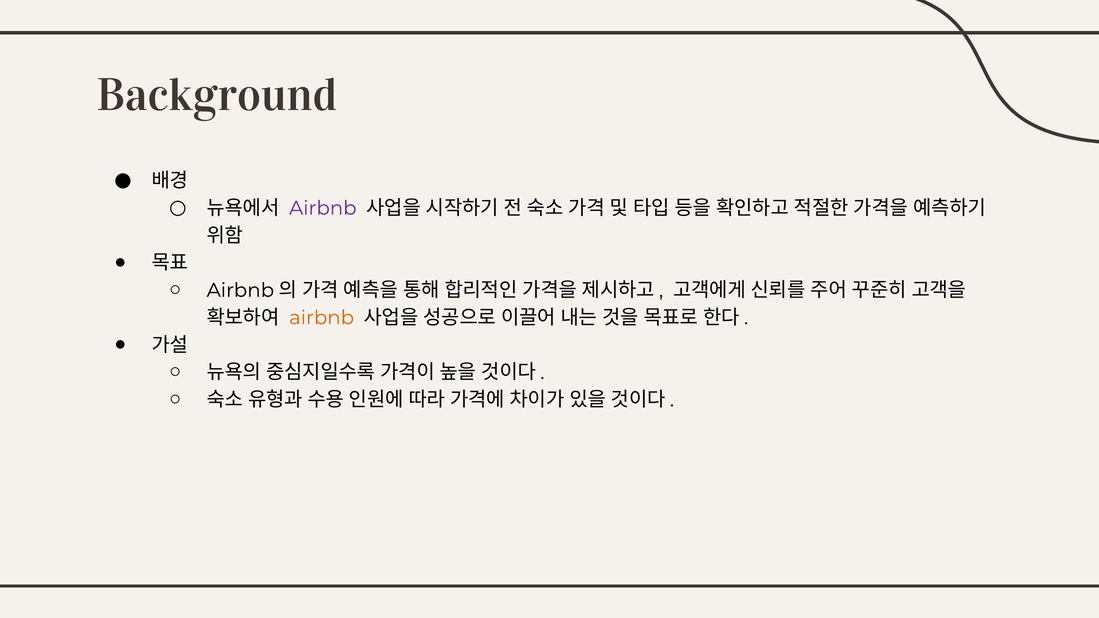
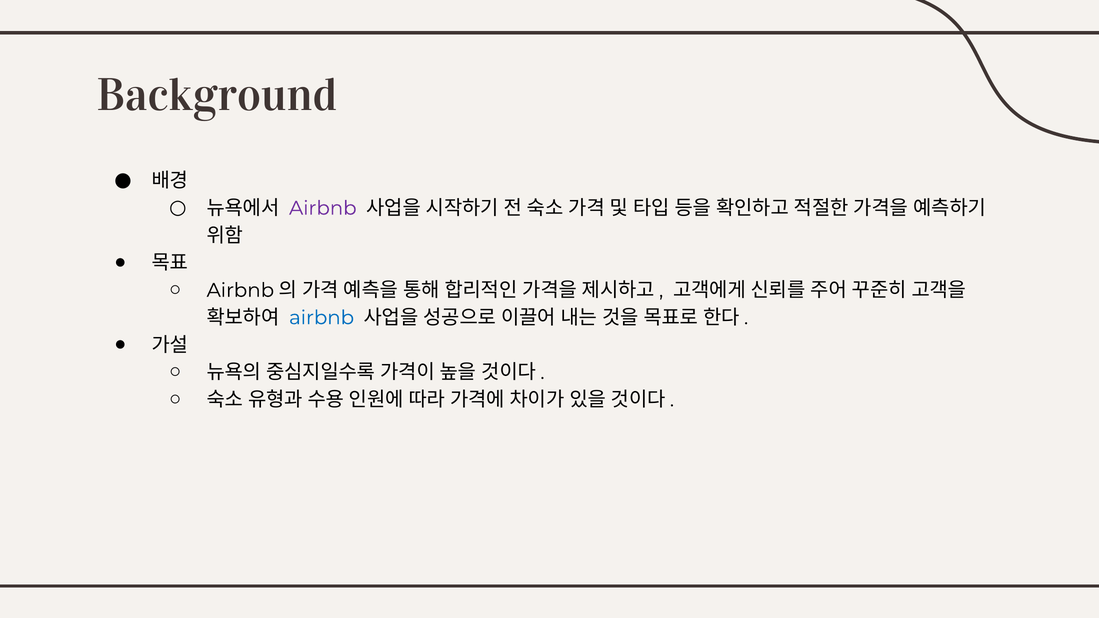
airbnb at (322, 318) colour: orange -> blue
